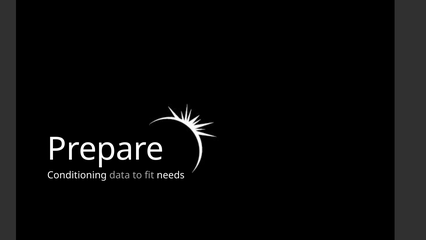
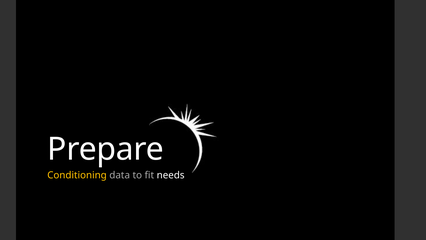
Conditioning colour: white -> yellow
